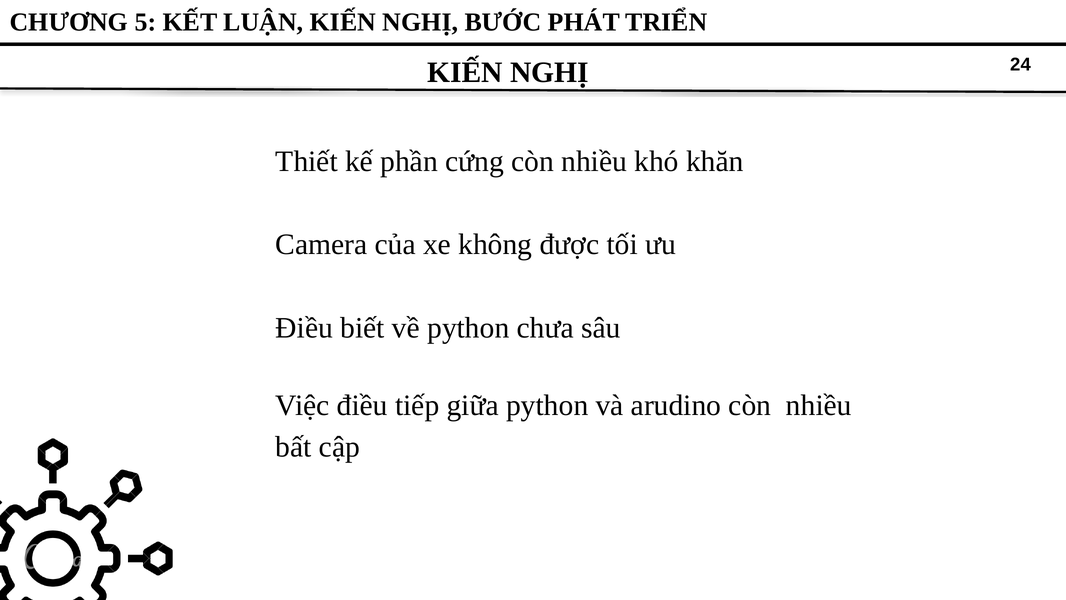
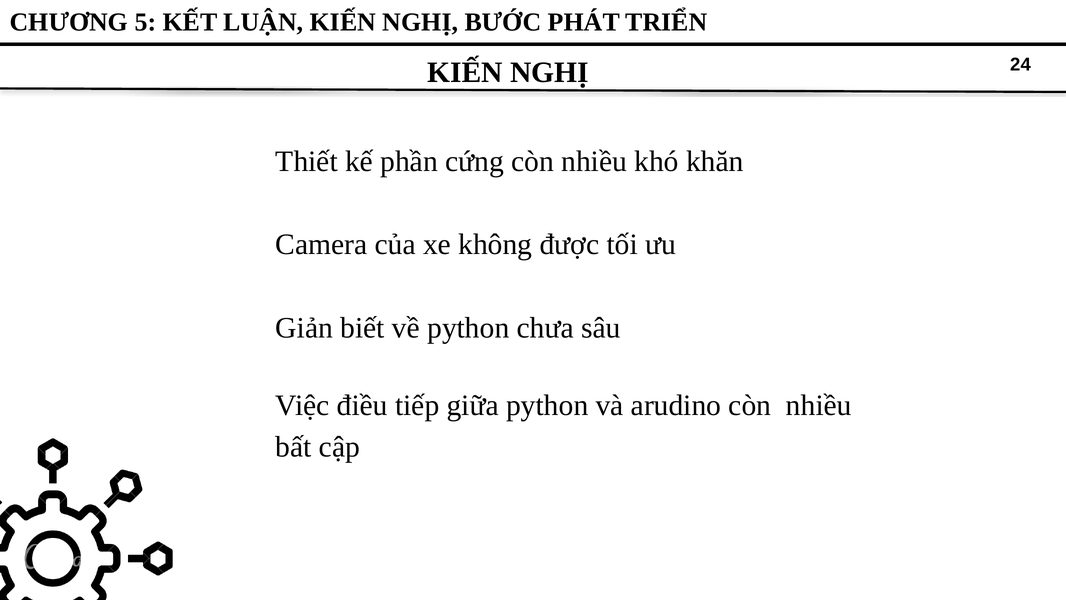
Điều at (304, 328): Điều -> Giản
